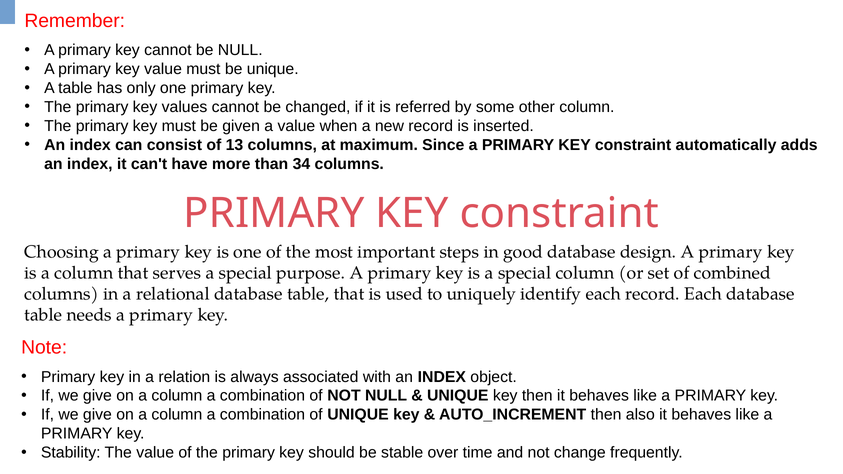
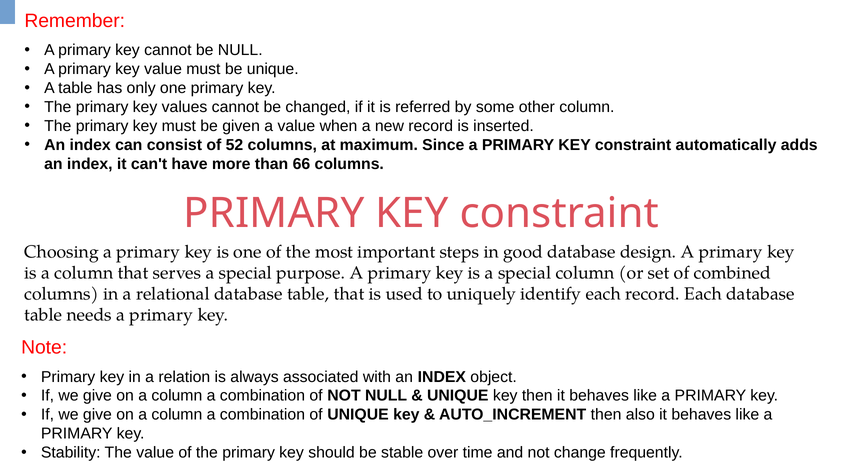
13: 13 -> 52
34: 34 -> 66
